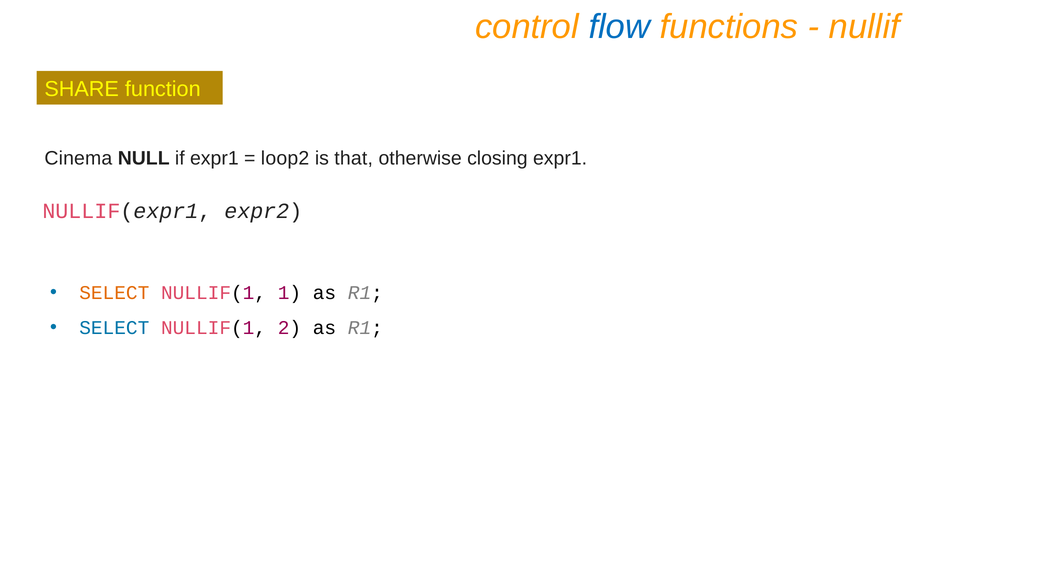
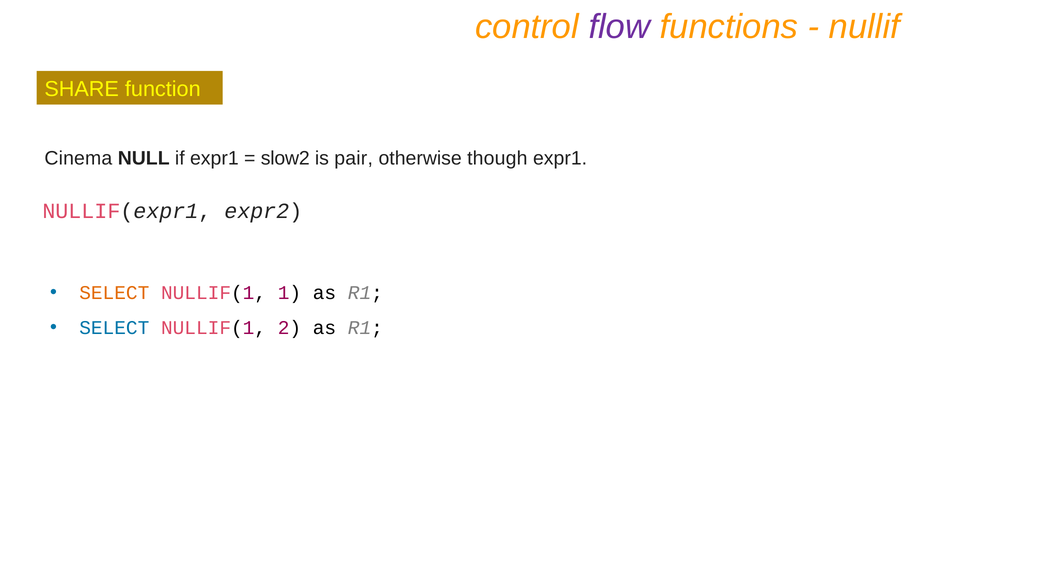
flow colour: blue -> purple
loop2: loop2 -> slow2
that: that -> pair
closing: closing -> though
